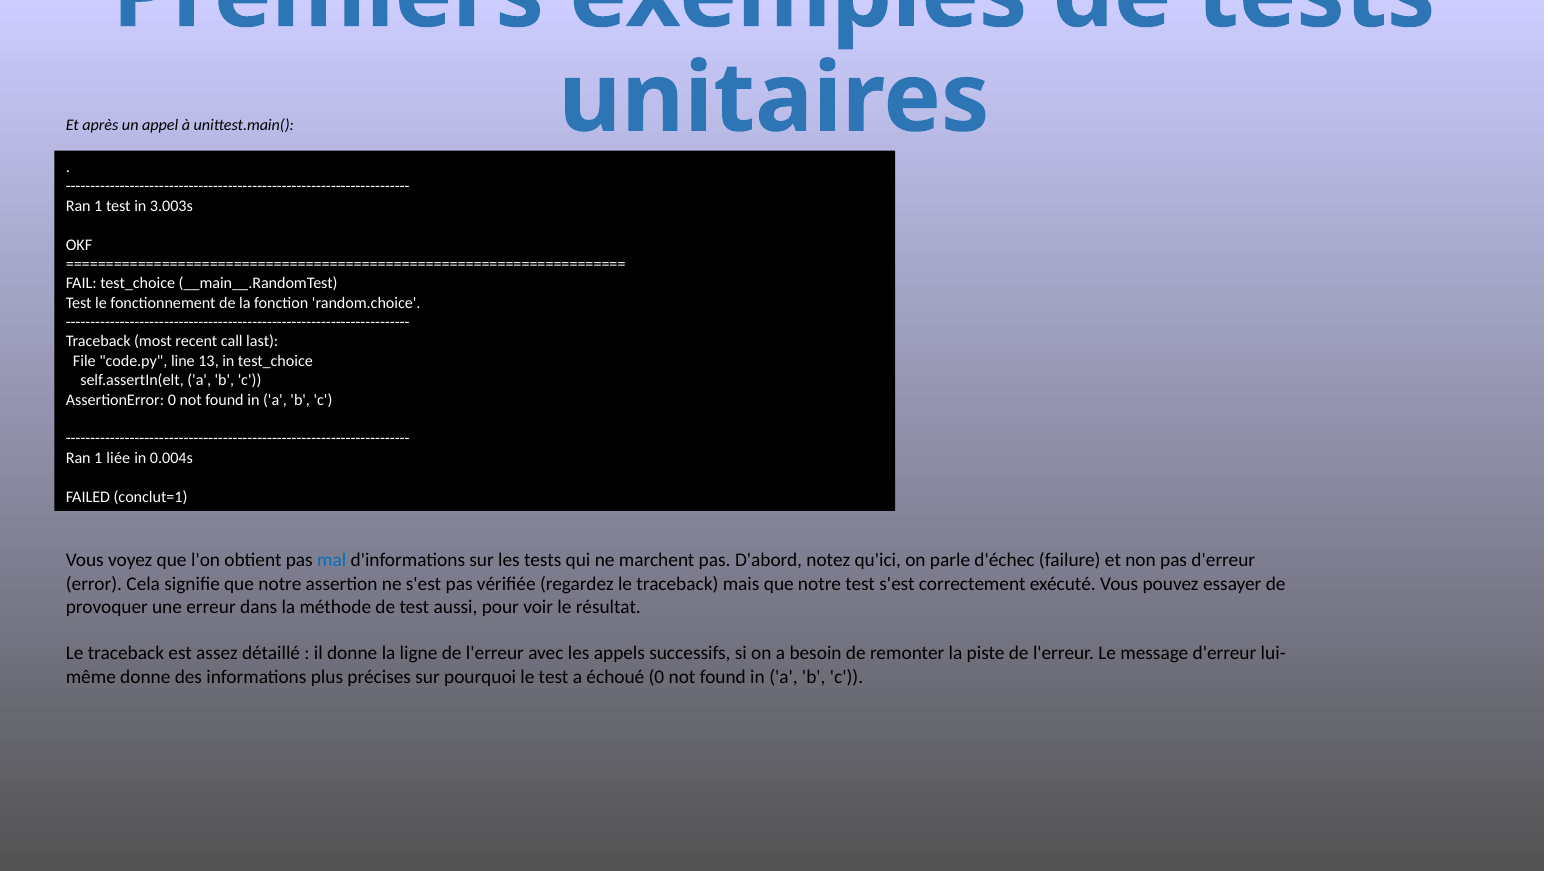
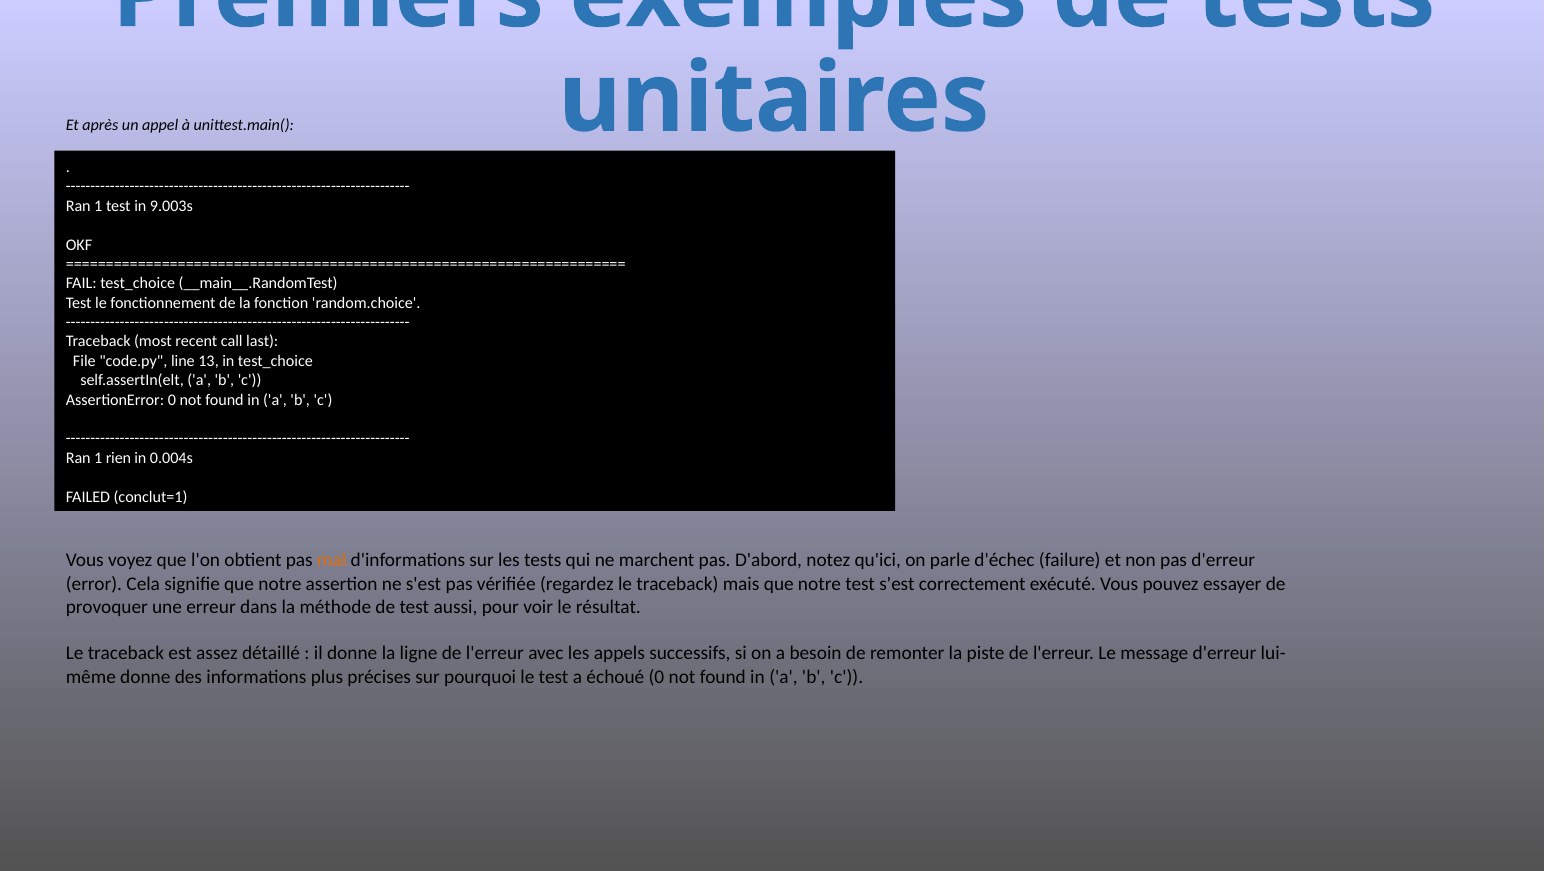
3.003s: 3.003s -> 9.003s
liée: liée -> rien
mal colour: blue -> orange
